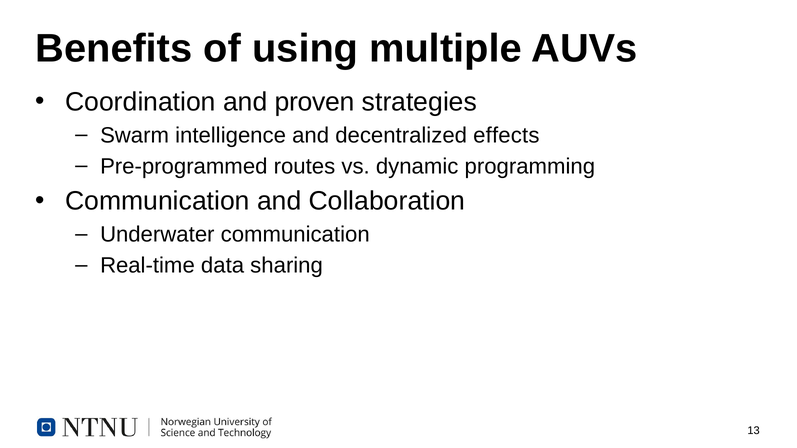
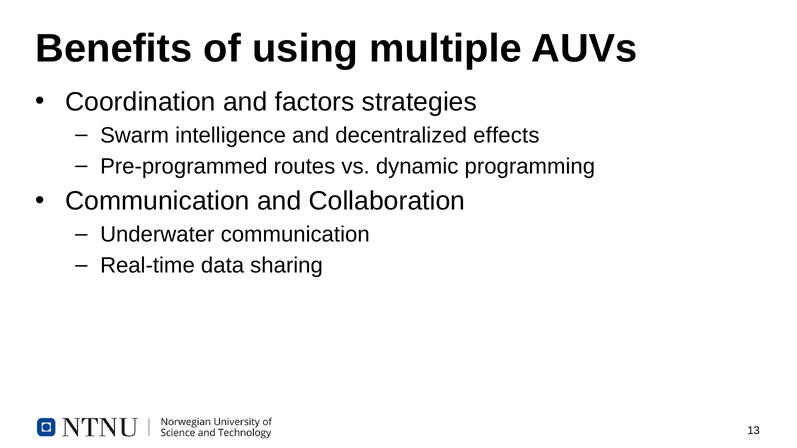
proven: proven -> factors
